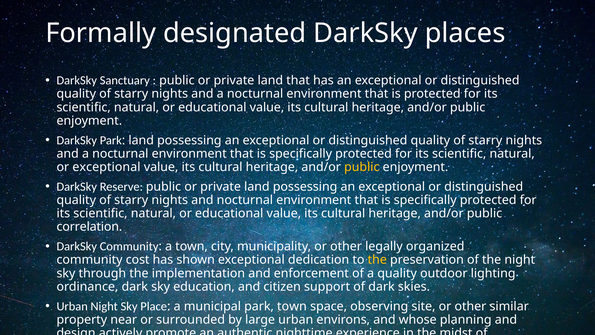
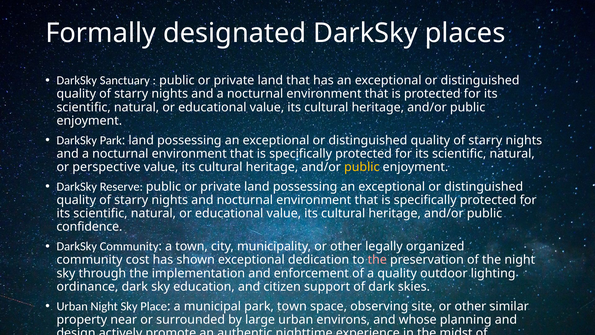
or exceptional: exceptional -> perspective
correlation: correlation -> confidence
the at (377, 260) colour: yellow -> pink
